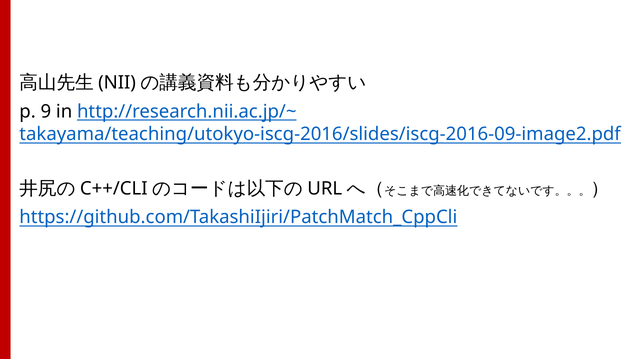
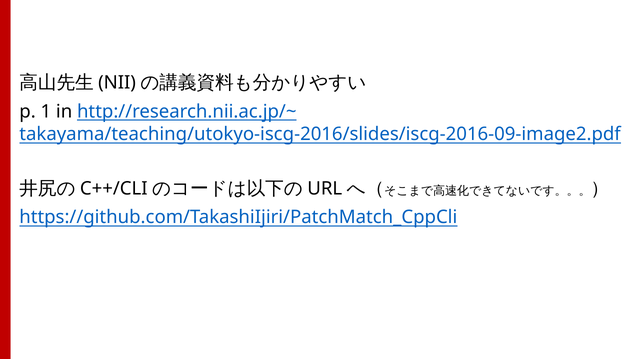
9: 9 -> 1
